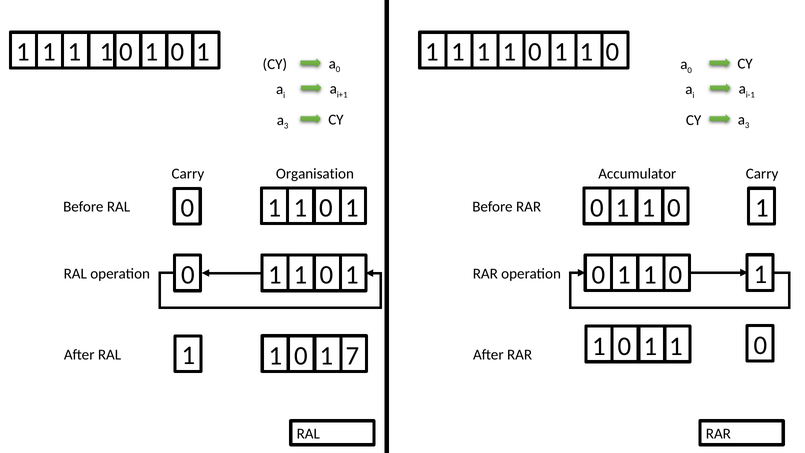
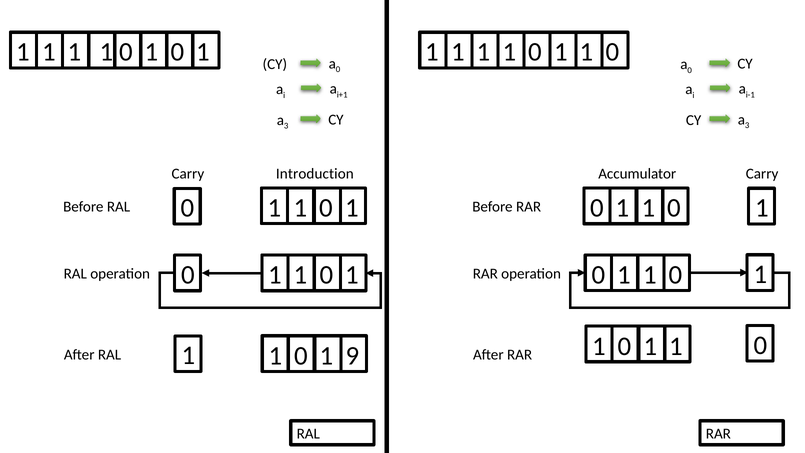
Organisation: Organisation -> Introduction
7: 7 -> 9
